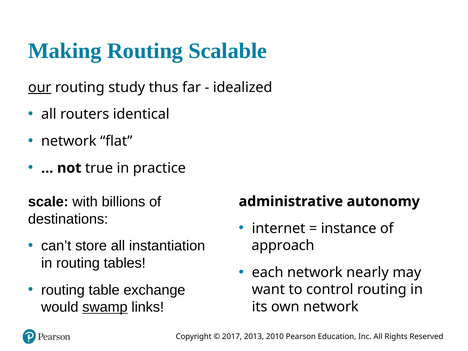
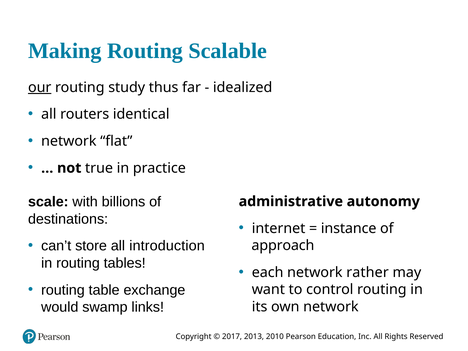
instantiation: instantiation -> introduction
nearly: nearly -> rather
swamp underline: present -> none
